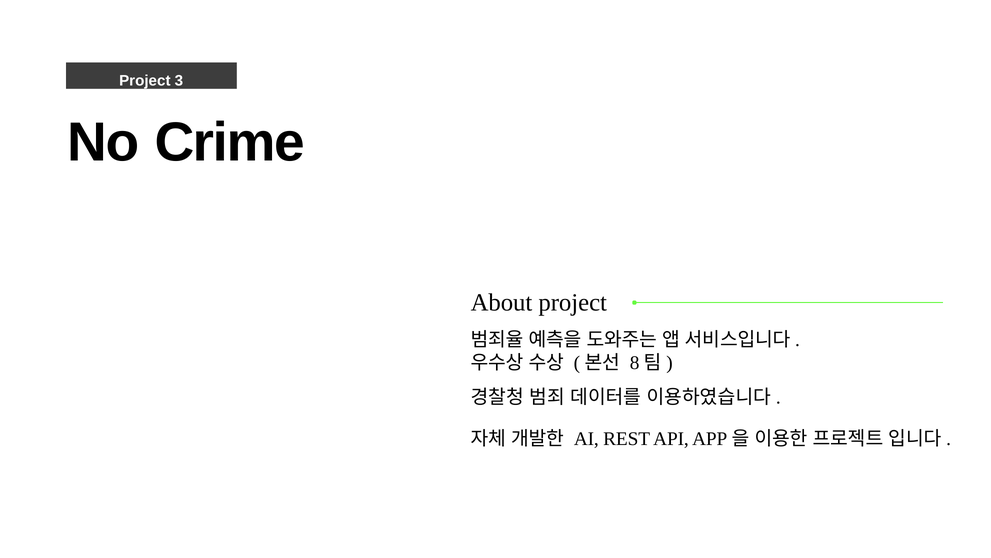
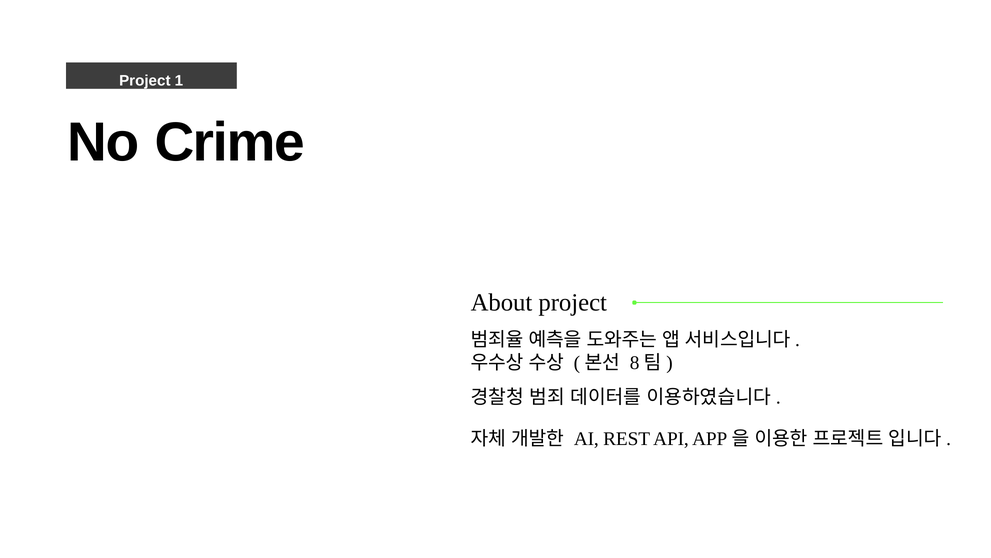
3: 3 -> 1
